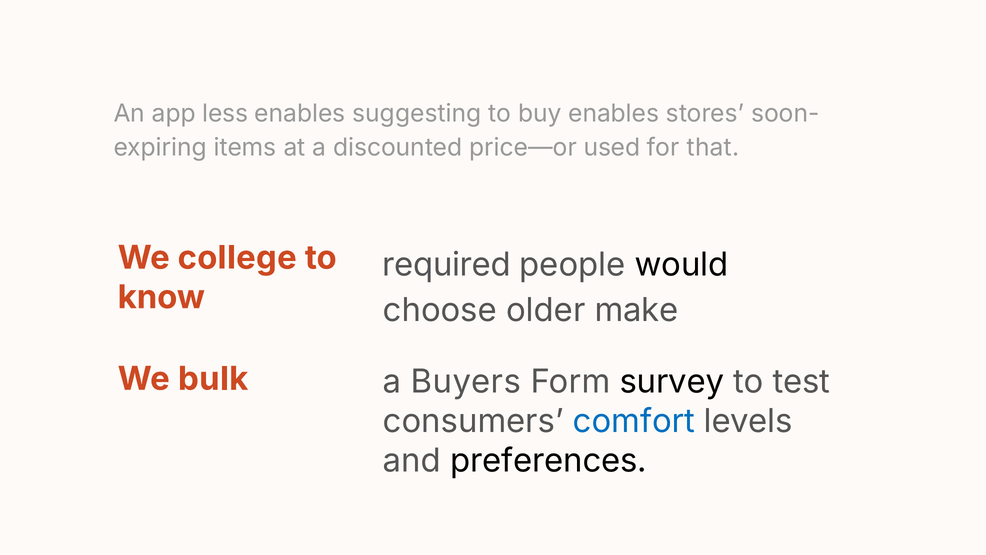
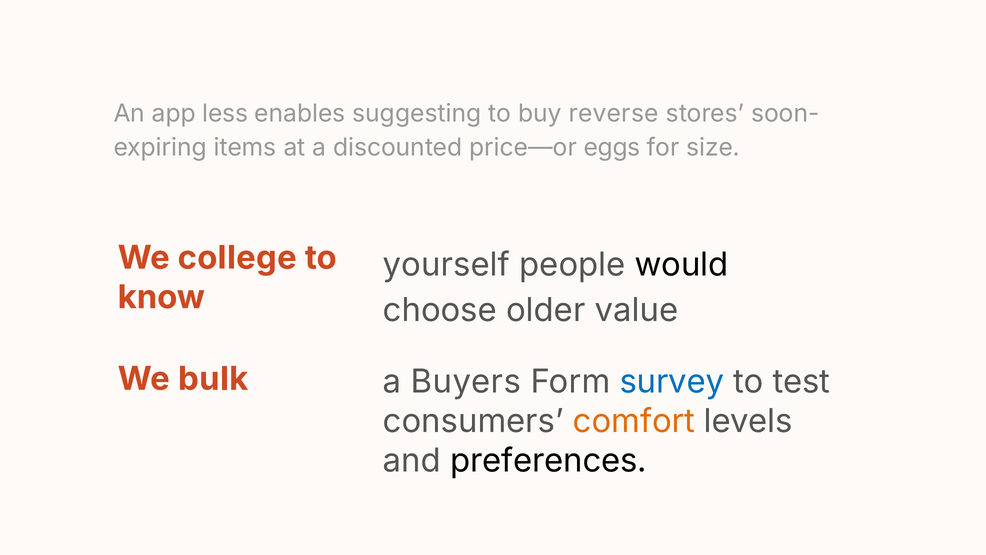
buy enables: enables -> reverse
used: used -> eggs
that: that -> size
required: required -> yourself
make: make -> value
survey colour: black -> blue
comfort colour: blue -> orange
